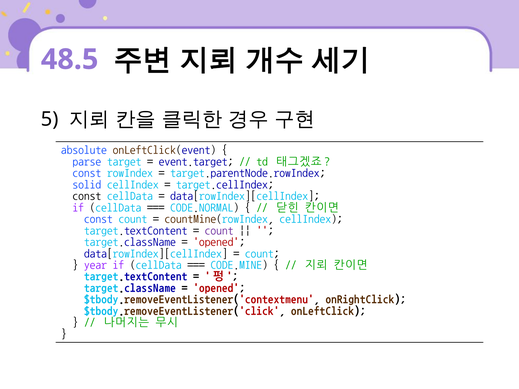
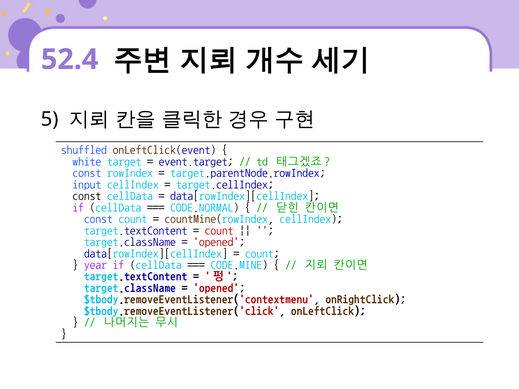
48.5: 48.5 -> 52.4
absolute: absolute -> shuffled
parse: parse -> white
solid: solid -> input
count at (219, 230) colour: purple -> red
